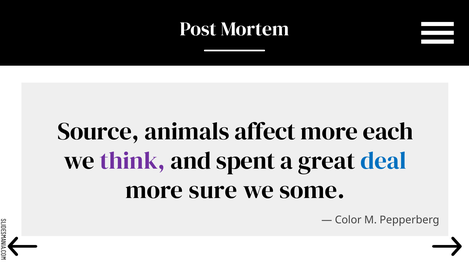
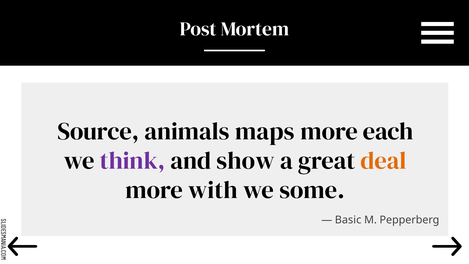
affect: affect -> maps
spent: spent -> show
deal colour: blue -> orange
sure: sure -> with
Color: Color -> Basic
